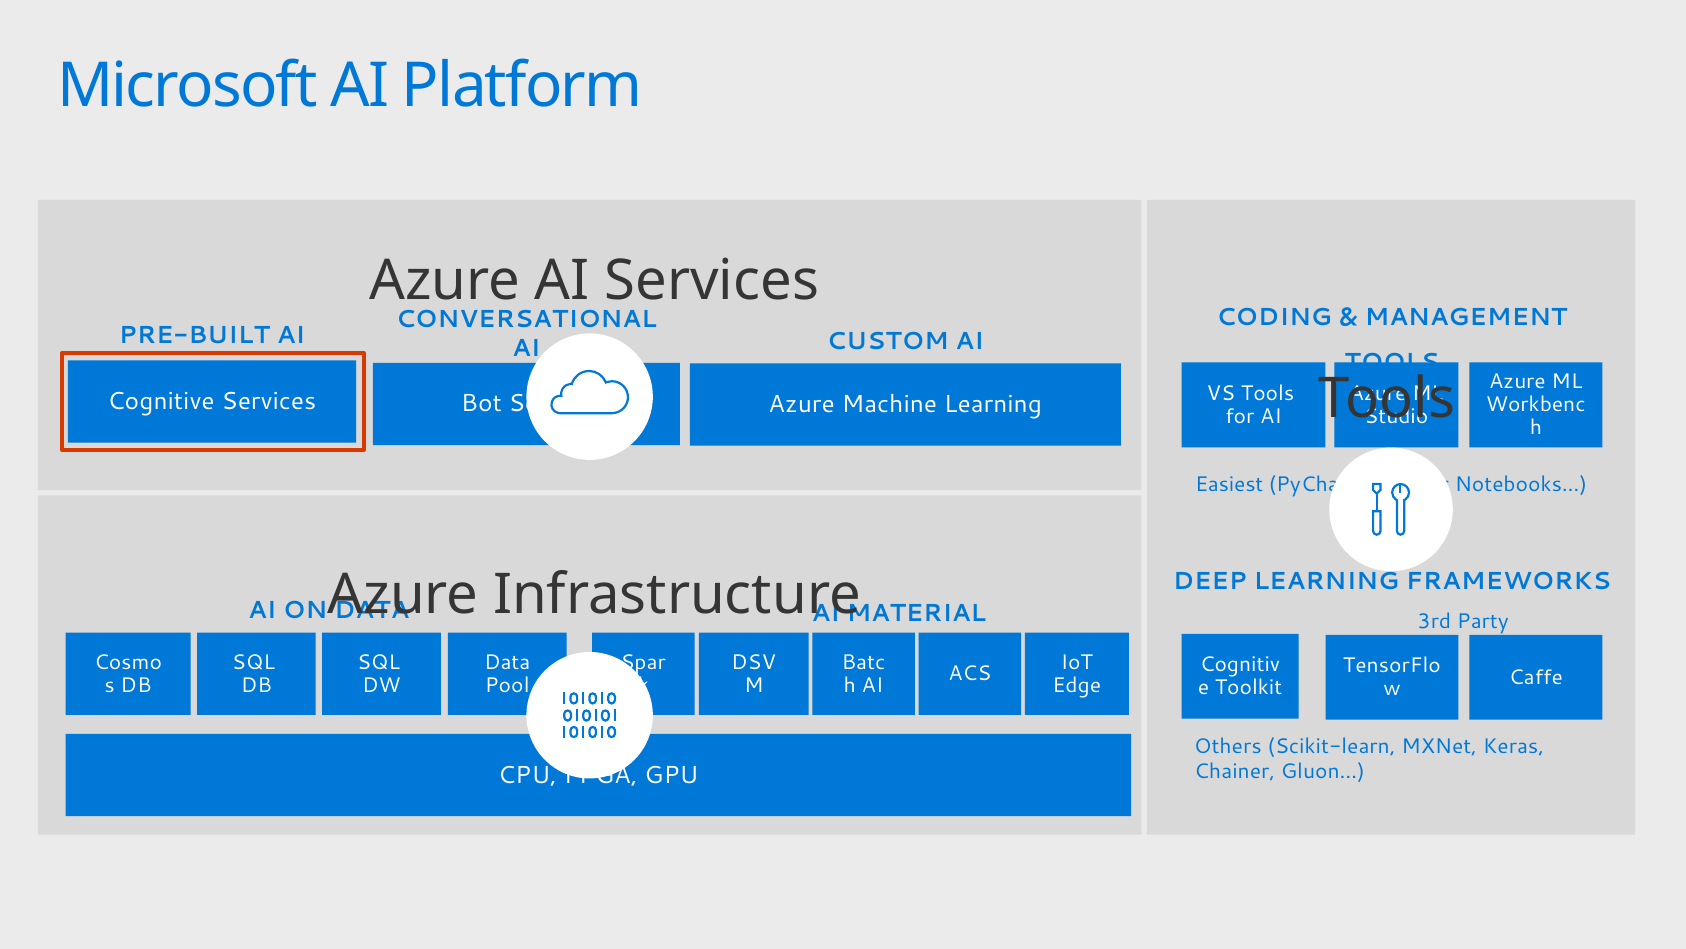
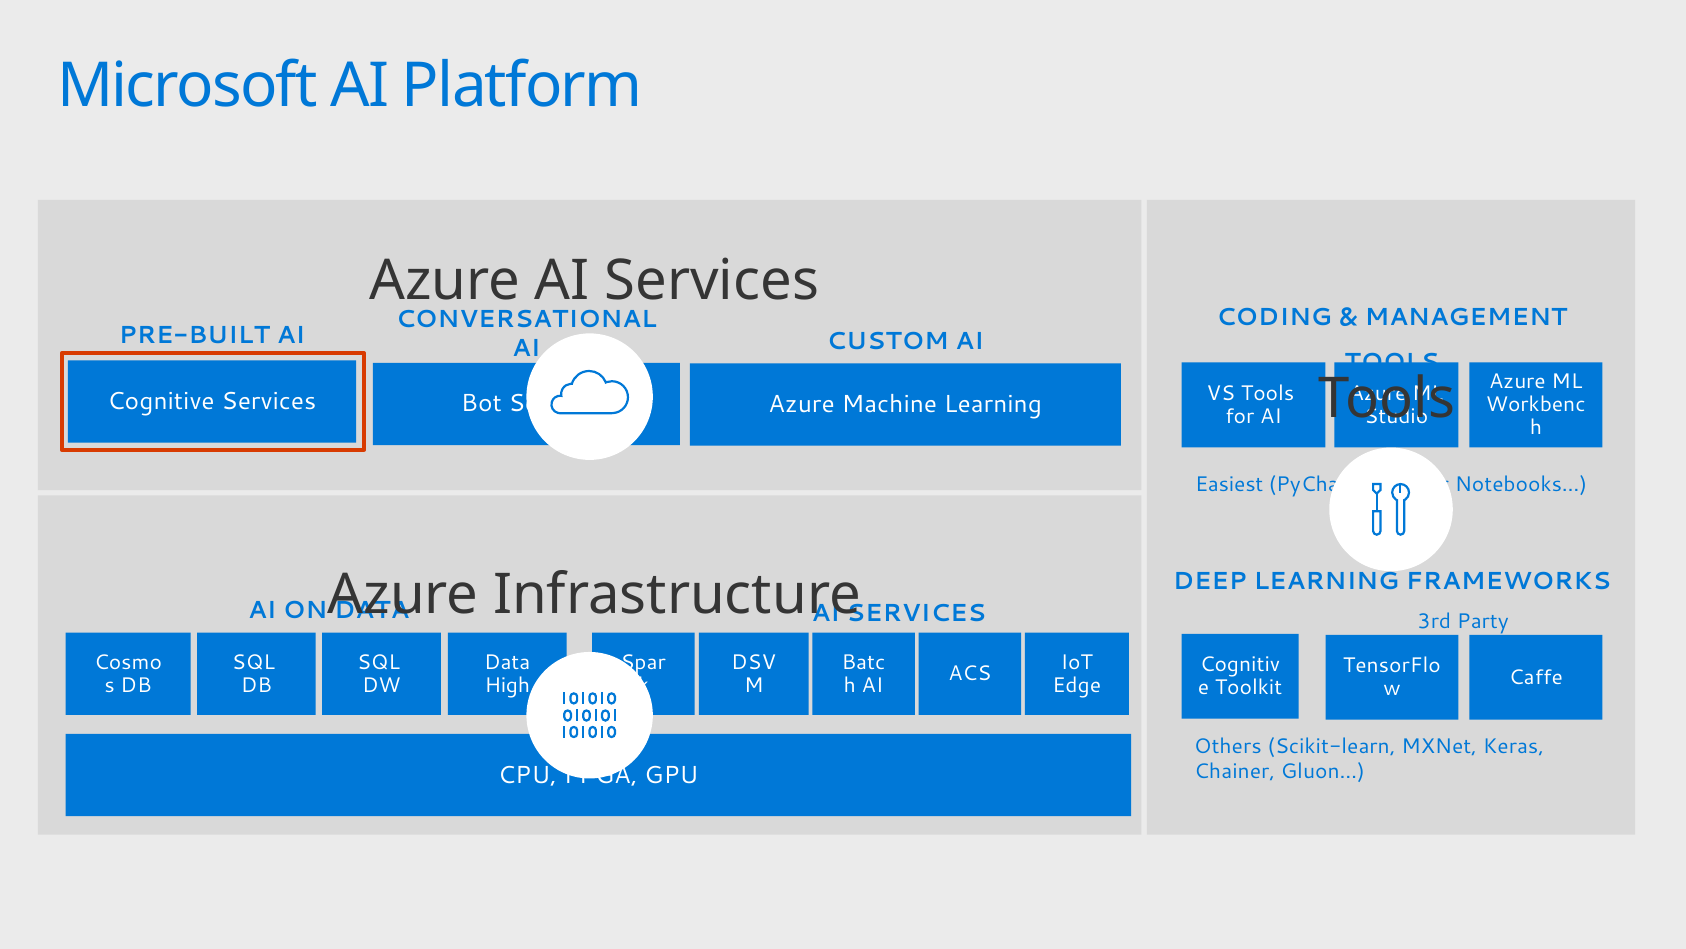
MATERIAL at (916, 613): MATERIAL -> SERVICES
Pool: Pool -> High
